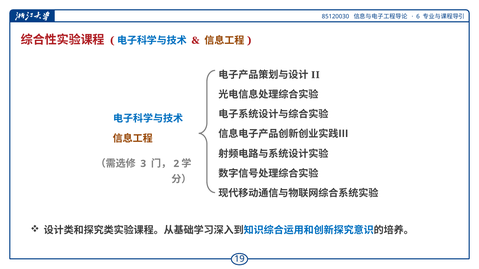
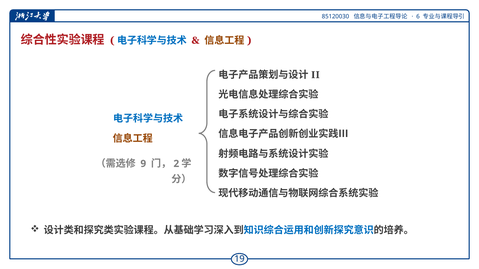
3: 3 -> 9
